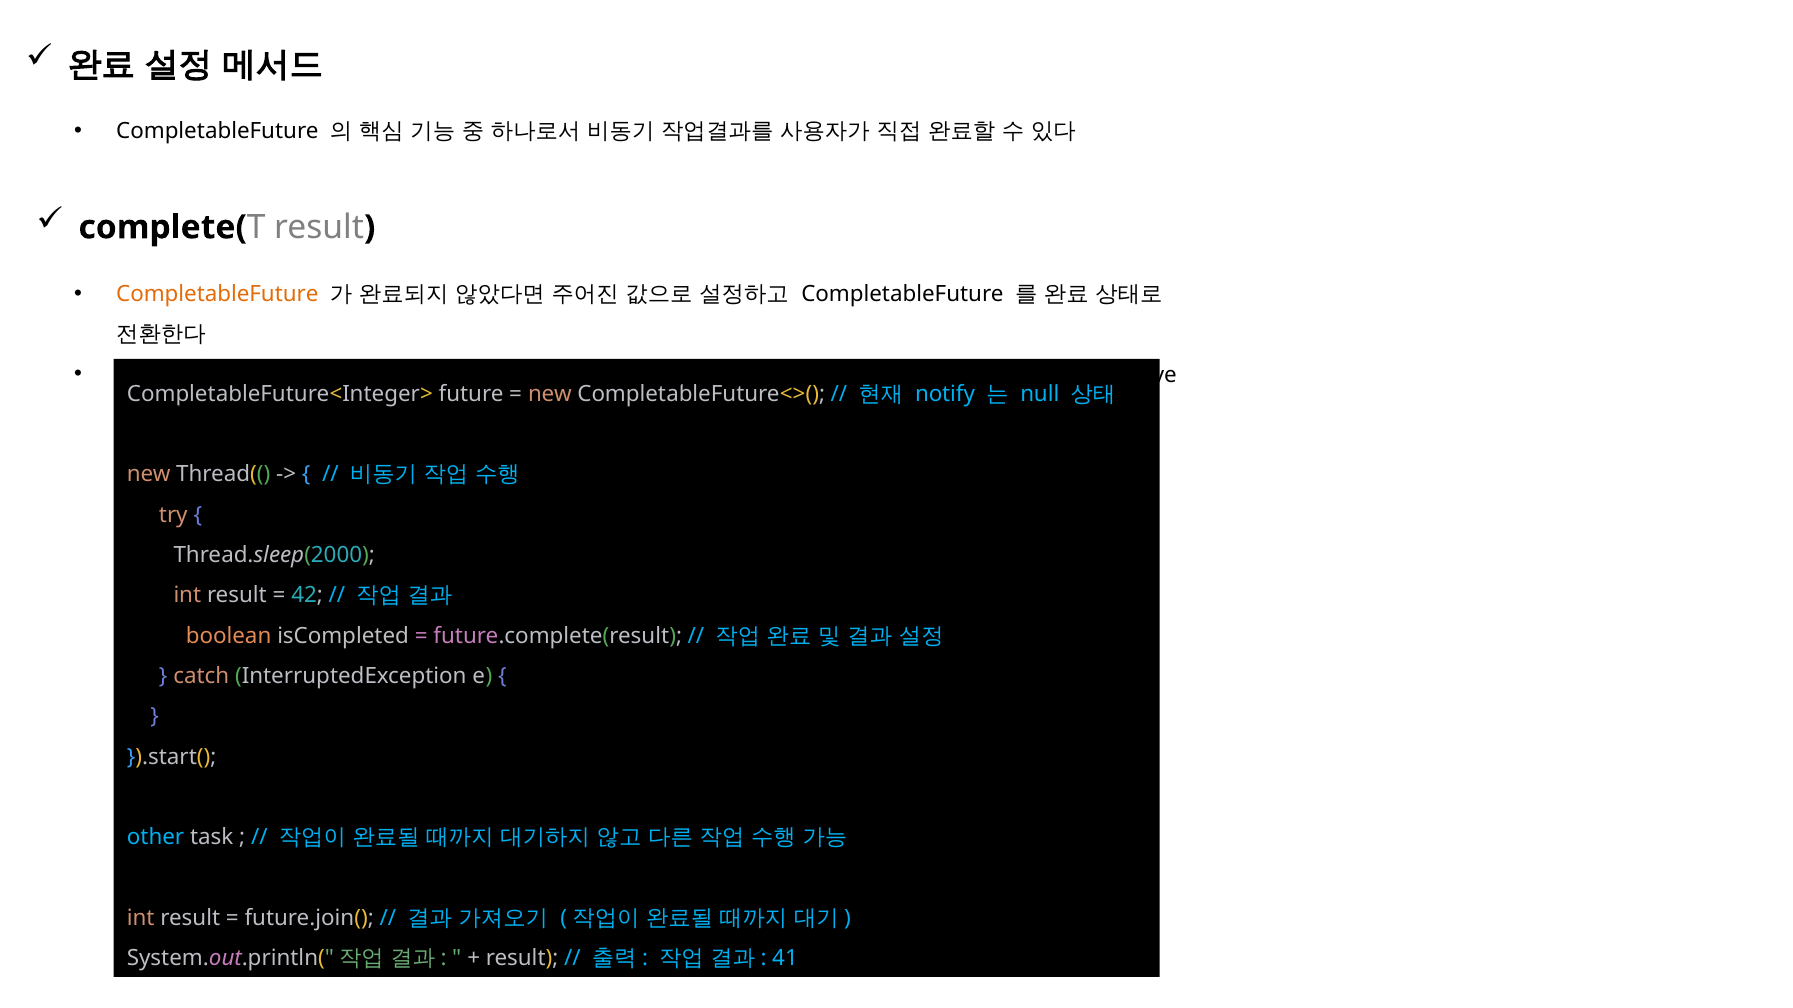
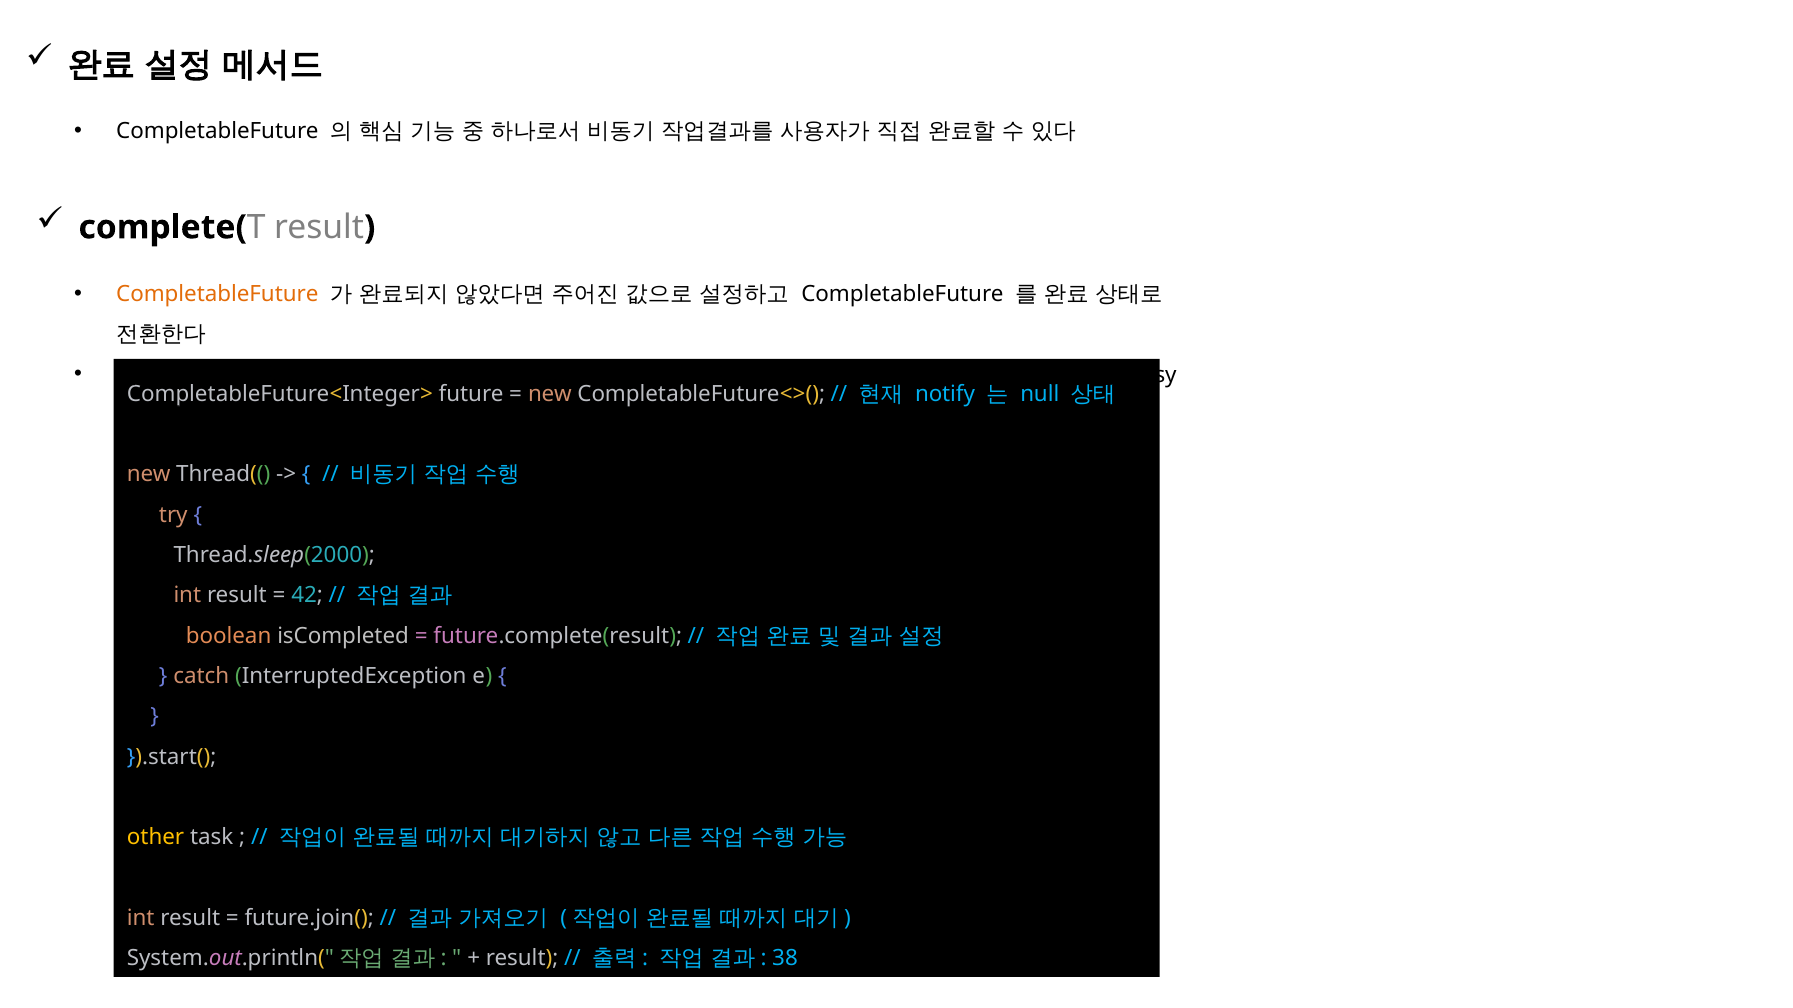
have: have -> busy
other colour: light blue -> yellow
41: 41 -> 38
